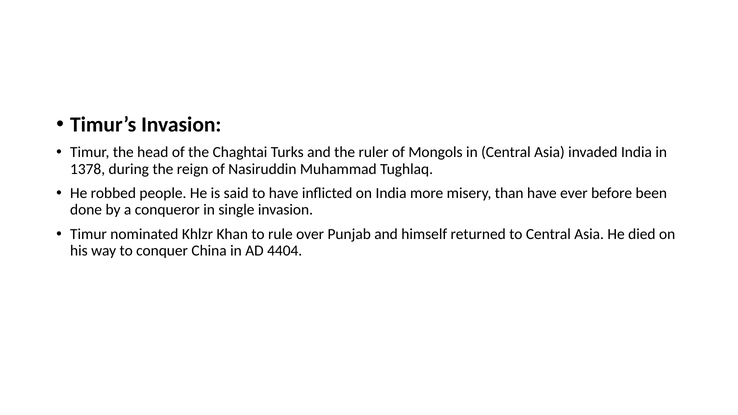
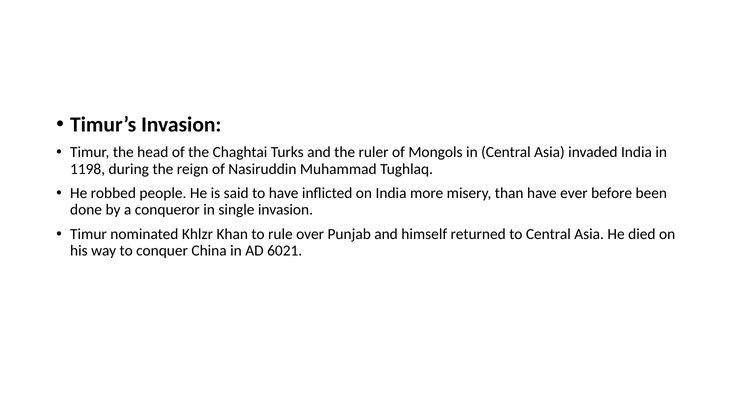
1378: 1378 -> 1198
4404: 4404 -> 6021
